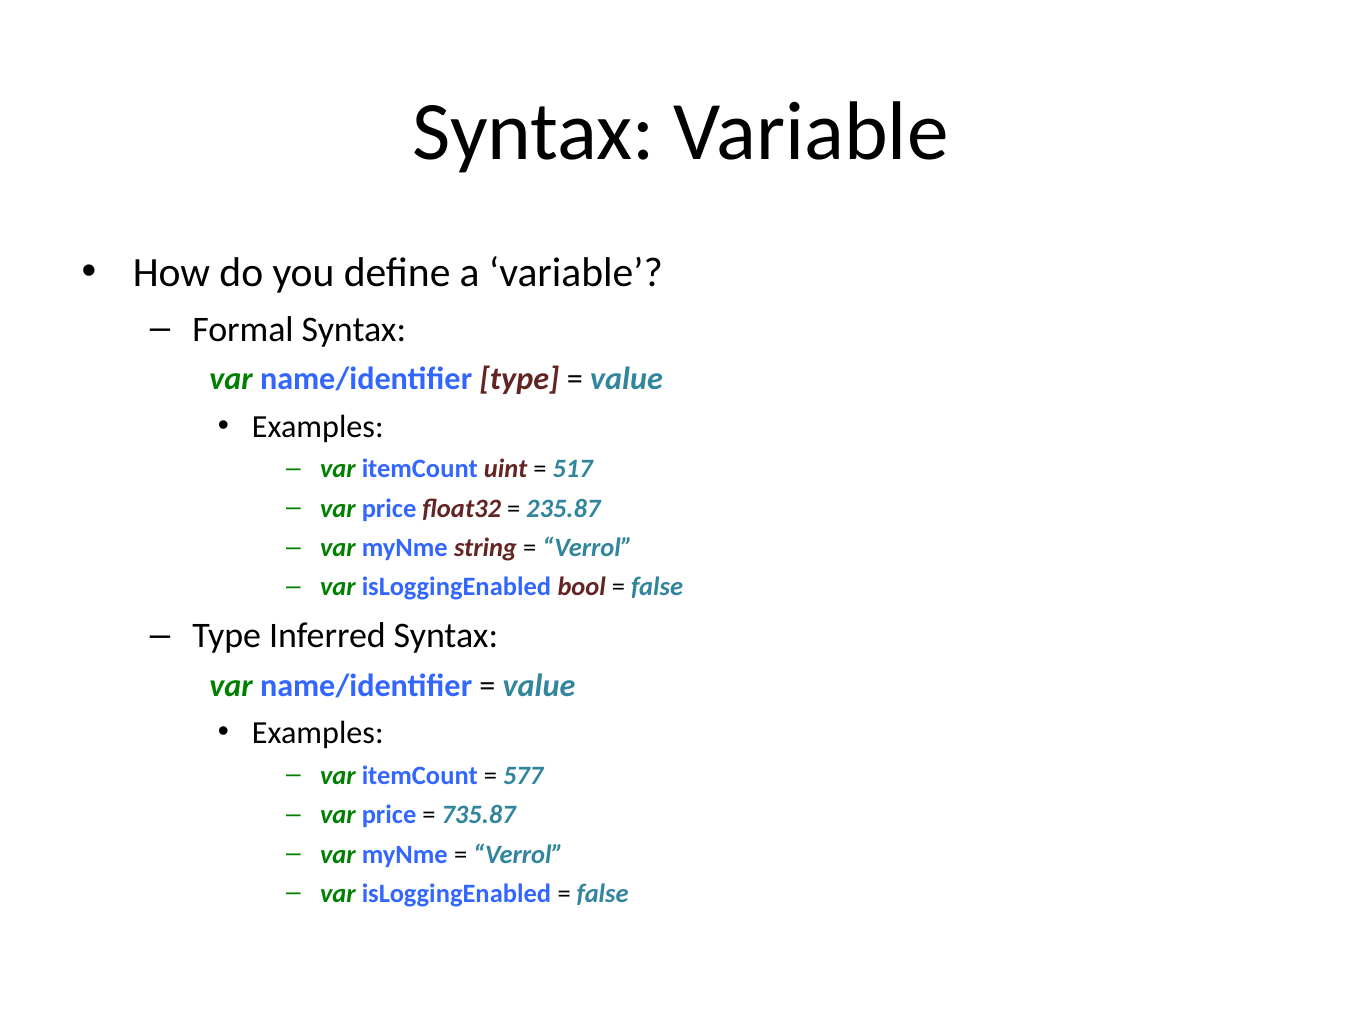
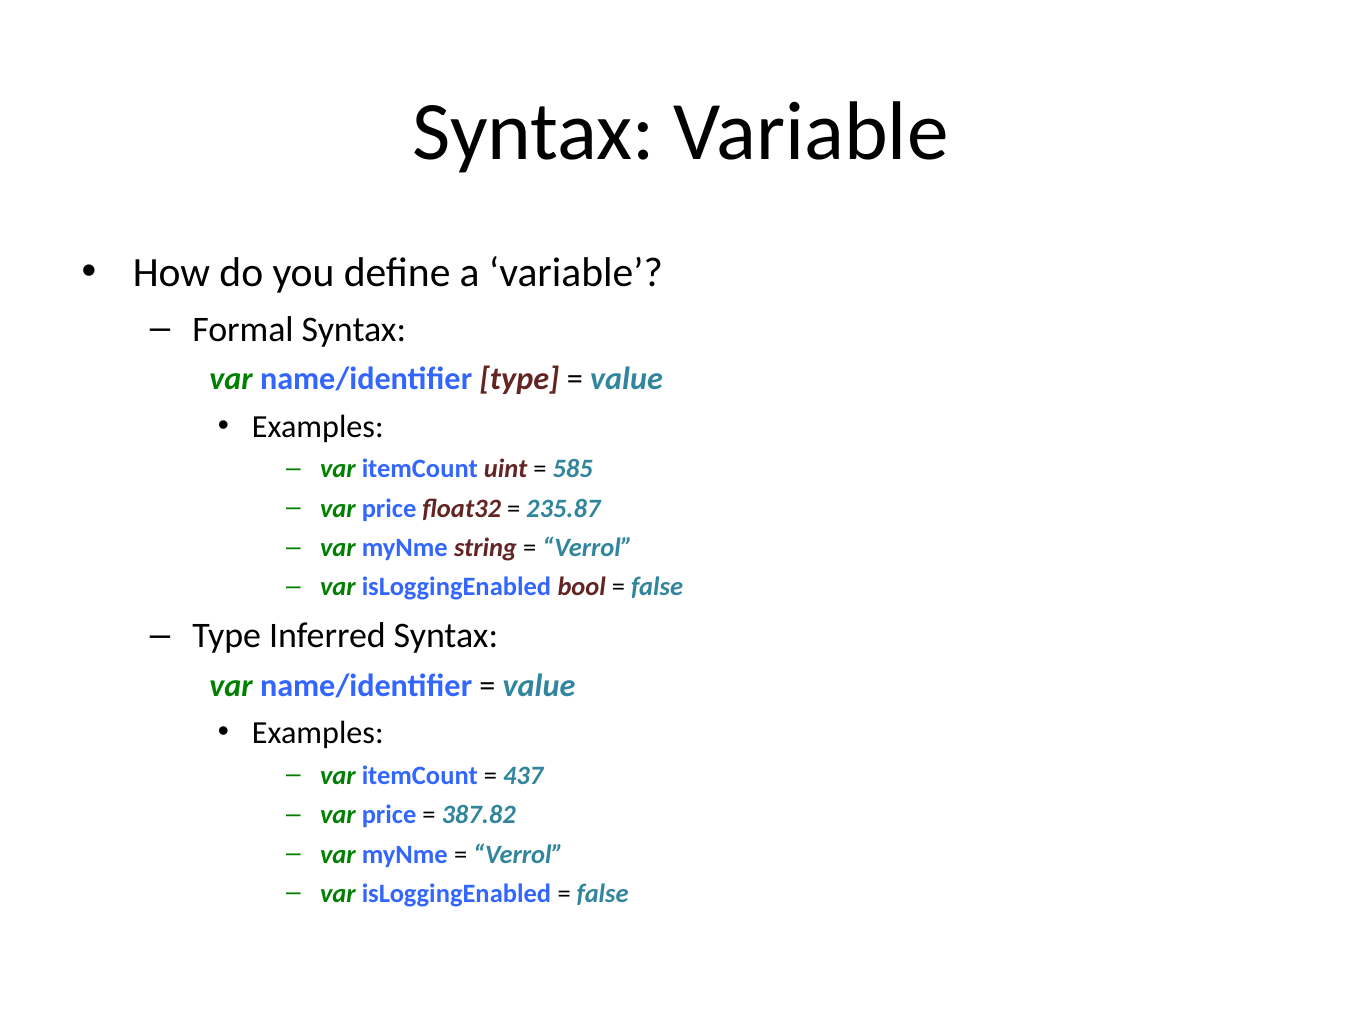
517: 517 -> 585
577: 577 -> 437
735.87: 735.87 -> 387.82
